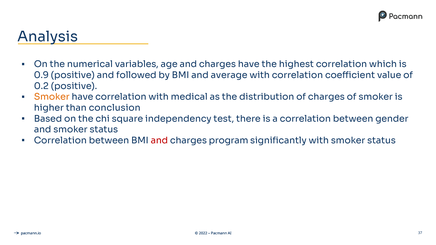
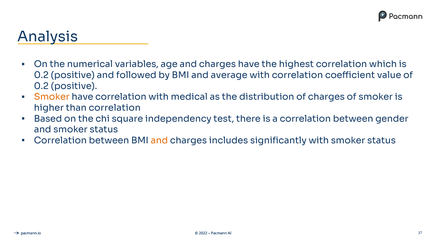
0.9 at (41, 75): 0.9 -> 0.2
than conclusion: conclusion -> correlation
and at (159, 141) colour: red -> orange
program: program -> includes
